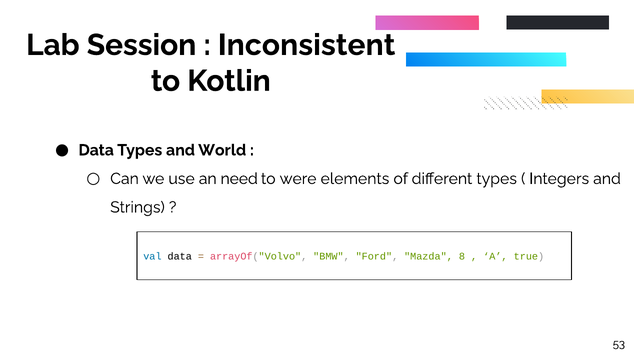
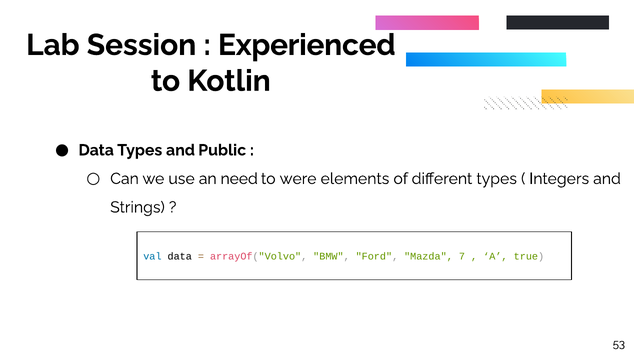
Inconsistent: Inconsistent -> Experienced
World: World -> Public
8: 8 -> 7
